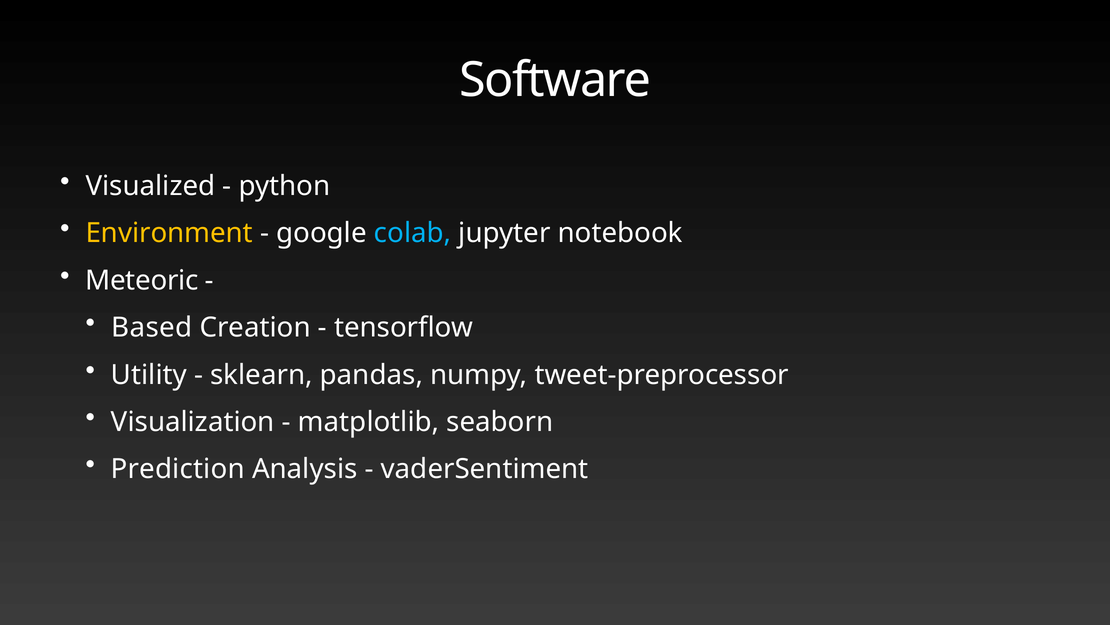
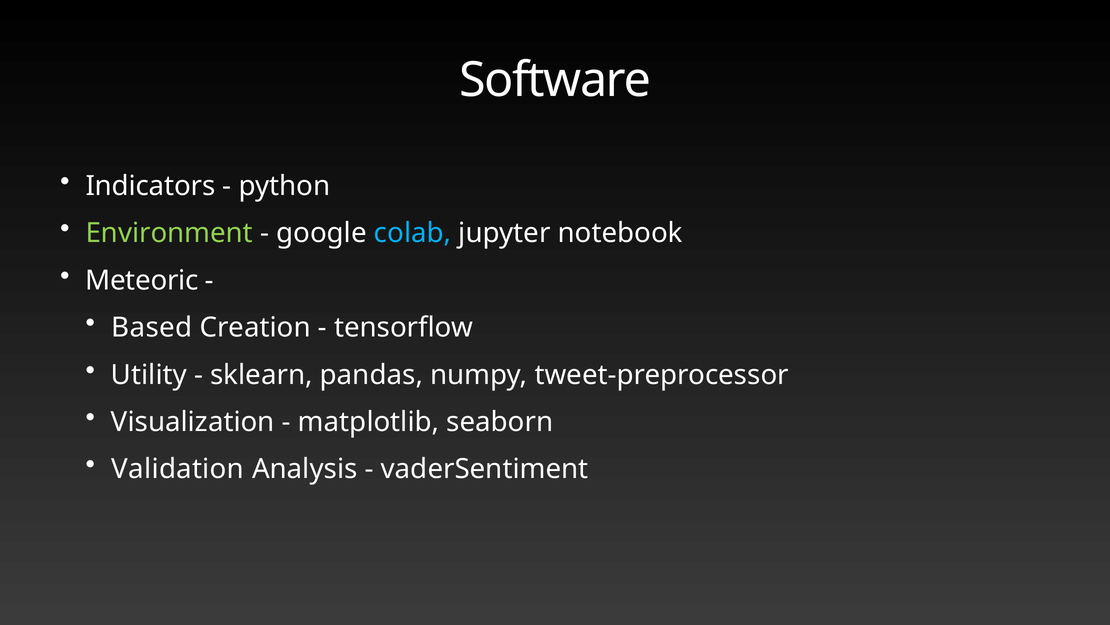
Visualized: Visualized -> Indicators
Environment colour: yellow -> light green
Prediction: Prediction -> Validation
